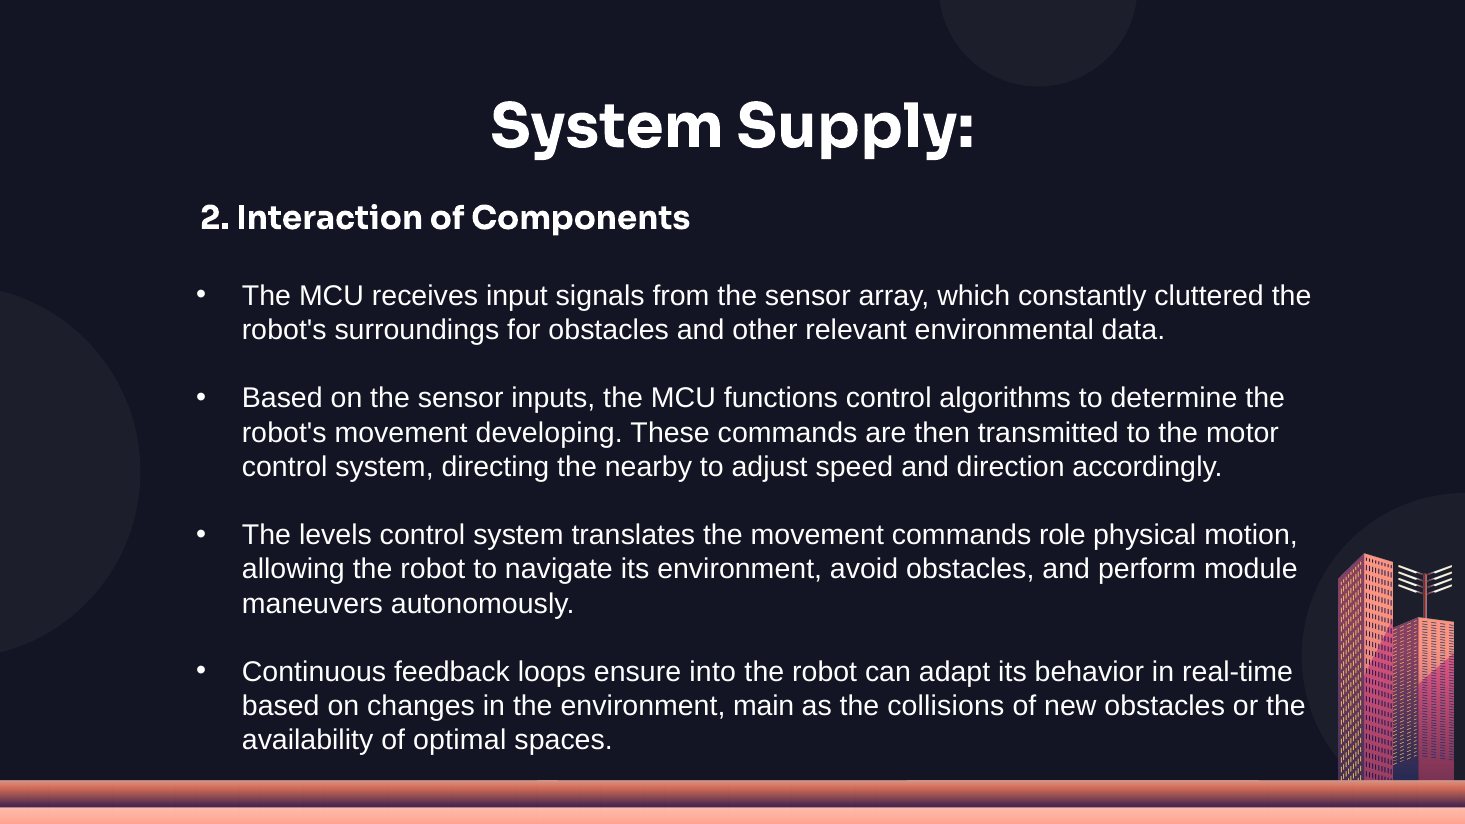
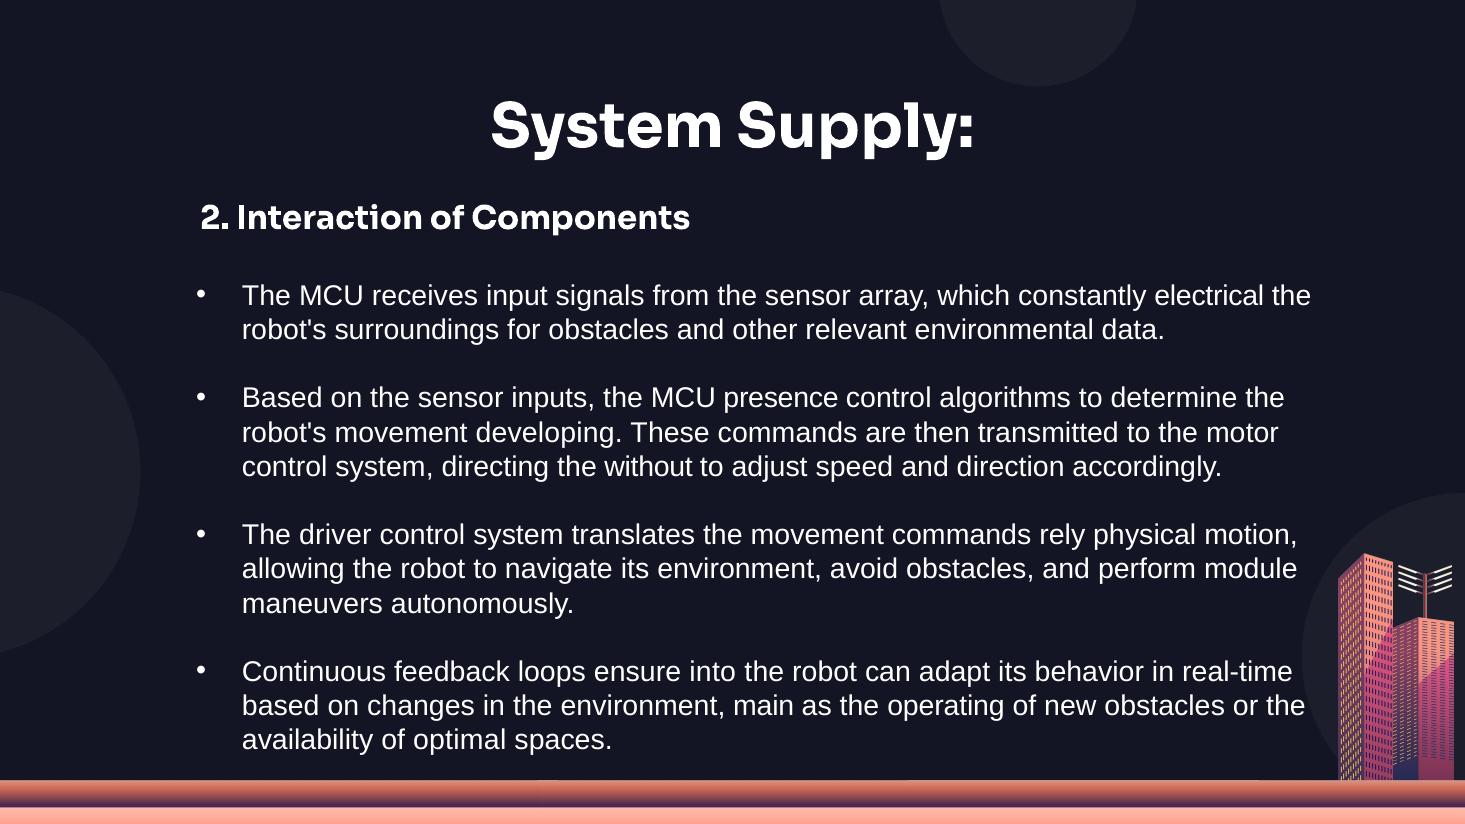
cluttered: cluttered -> electrical
functions: functions -> presence
nearby: nearby -> without
levels: levels -> driver
role: role -> rely
collisions: collisions -> operating
